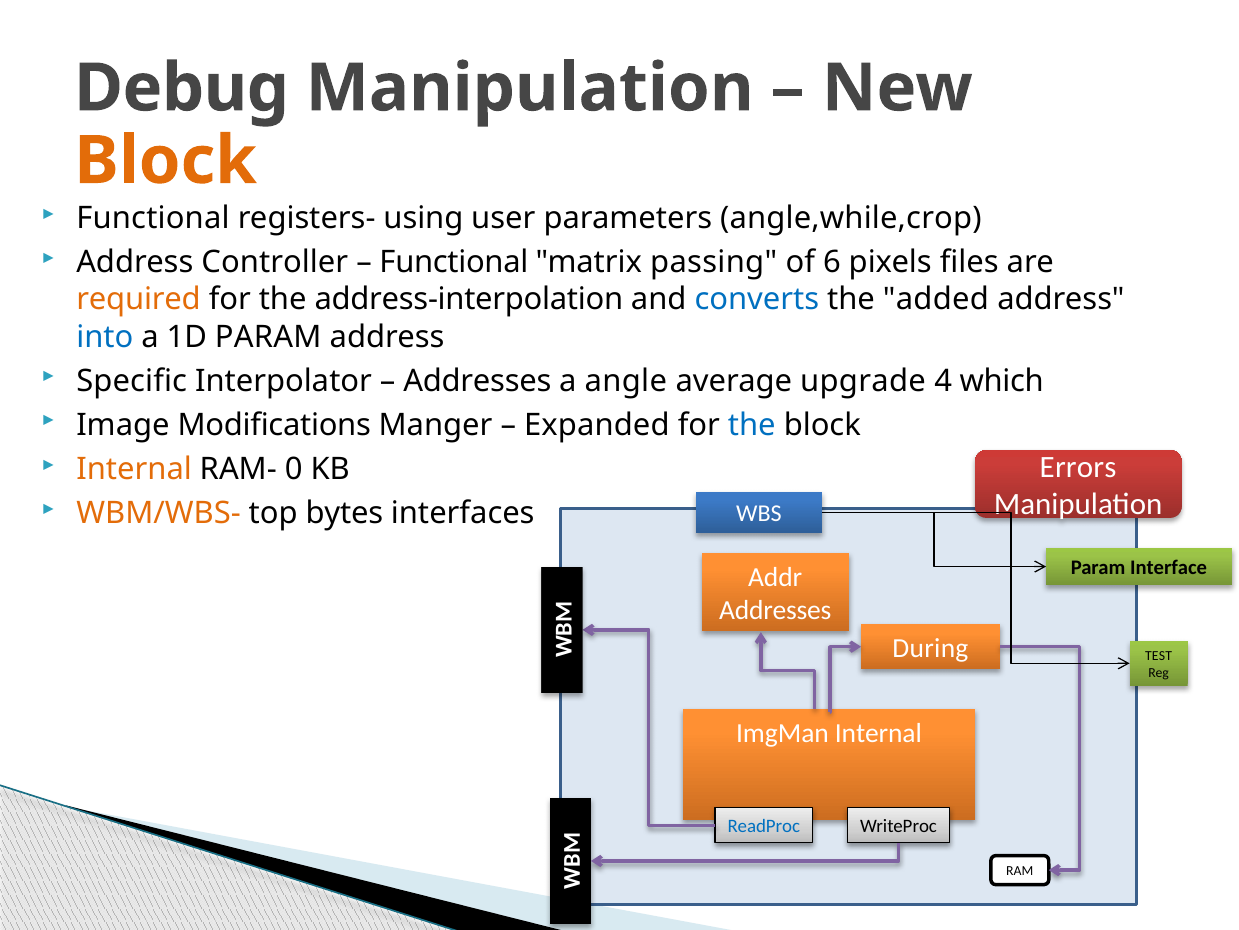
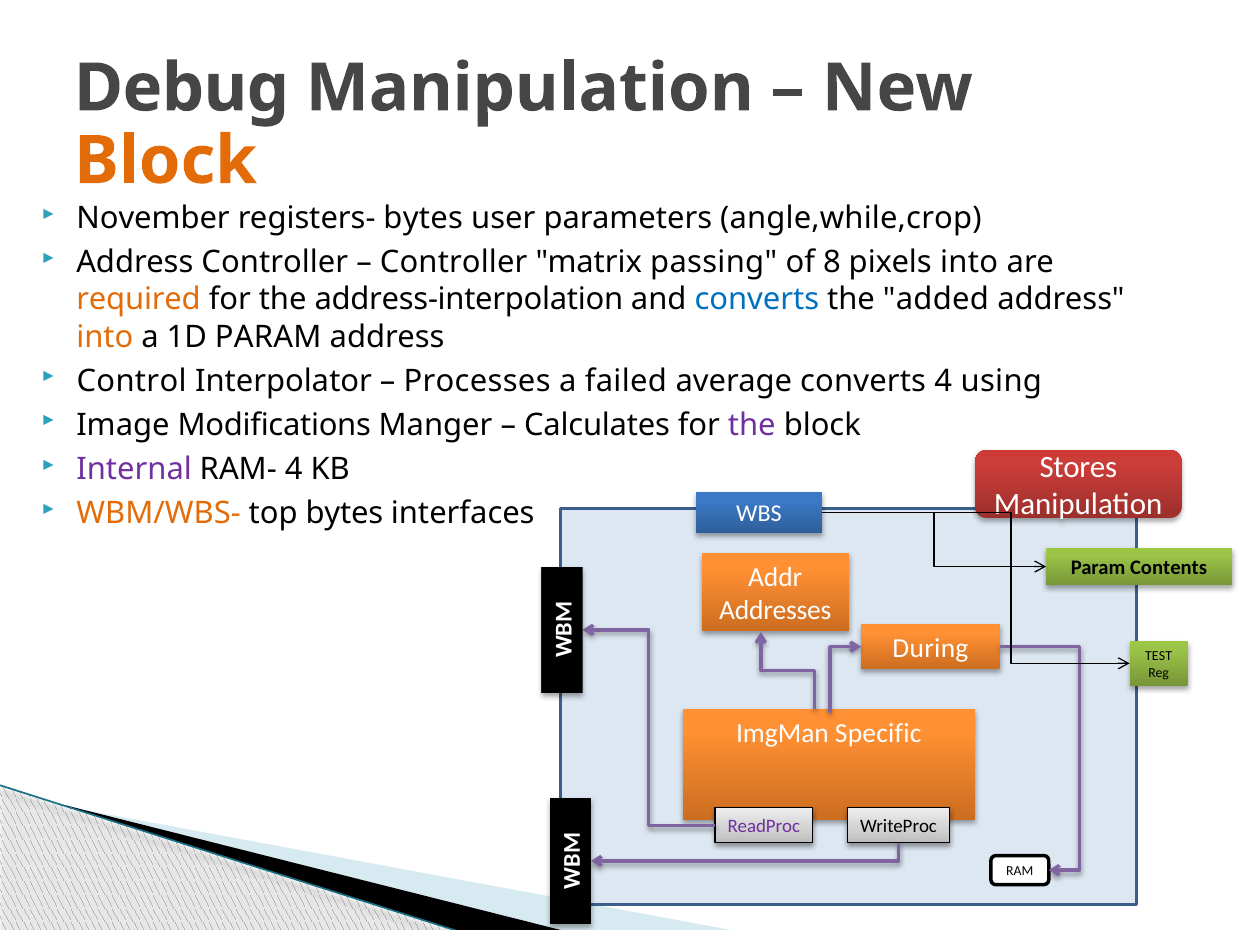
Functional at (153, 218): Functional -> November
registers- using: using -> bytes
Functional at (454, 262): Functional -> Controller
6: 6 -> 8
pixels files: files -> into
into at (105, 337) colour: blue -> orange
Specific: Specific -> Control
Addresses at (477, 381): Addresses -> Processes
angle: angle -> failed
average upgrade: upgrade -> converts
which: which -> using
Expanded: Expanded -> Calculates
the at (752, 425) colour: blue -> purple
Errors: Errors -> Stores
Internal at (134, 469) colour: orange -> purple
RAM- 0: 0 -> 4
Interface: Interface -> Contents
ImgMan Internal: Internal -> Specific
ReadProc colour: blue -> purple
